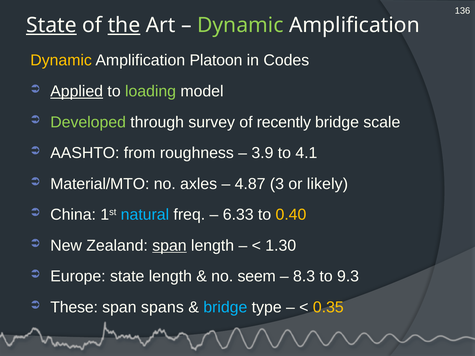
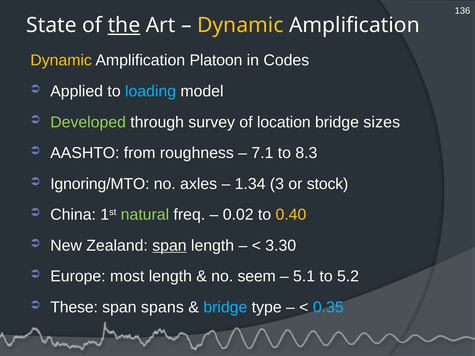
State at (51, 25) underline: present -> none
Dynamic at (240, 25) colour: light green -> yellow
Applied underline: present -> none
loading colour: light green -> light blue
recently: recently -> location
scale: scale -> sizes
3.9: 3.9 -> 7.1
4.1: 4.1 -> 8.3
Material/MTO: Material/MTO -> Ignoring/MTO
4.87: 4.87 -> 1.34
likely: likely -> stock
natural colour: light blue -> light green
6.33: 6.33 -> 0.02
1.30: 1.30 -> 3.30
Europe state: state -> most
8.3: 8.3 -> 5.1
9.3: 9.3 -> 5.2
0.35 colour: yellow -> light blue
